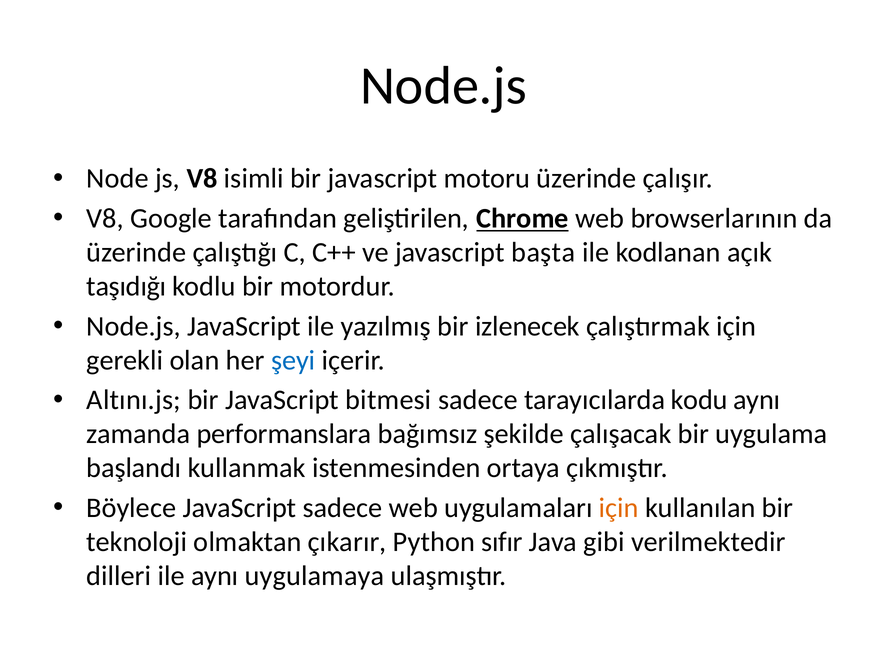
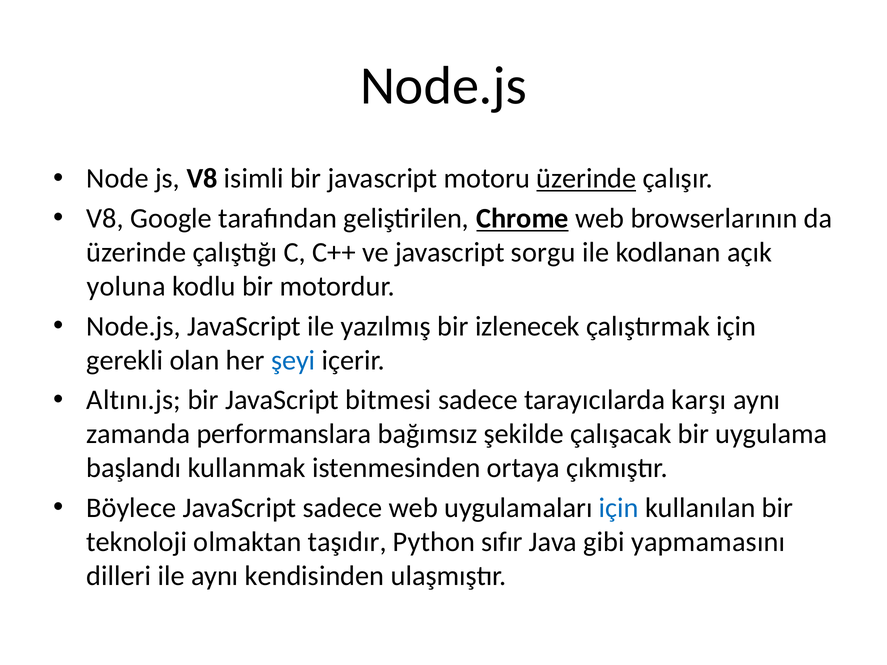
üzerinde at (586, 179) underline: none -> present
başta: başta -> sorgu
taşıdığı: taşıdığı -> yoluna
kodu: kodu -> karşı
için at (619, 508) colour: orange -> blue
çıkarır: çıkarır -> taşıdır
verilmektedir: verilmektedir -> yapmamasını
uygulamaya: uygulamaya -> kendisinden
